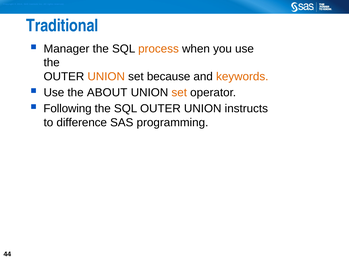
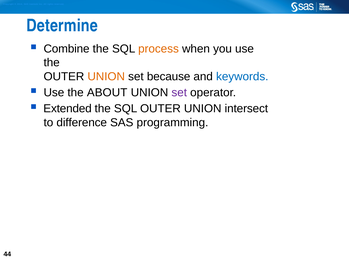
Traditional: Traditional -> Determine
Manager: Manager -> Combine
keywords colour: orange -> blue
set at (179, 93) colour: orange -> purple
Following: Following -> Extended
instructs: instructs -> intersect
